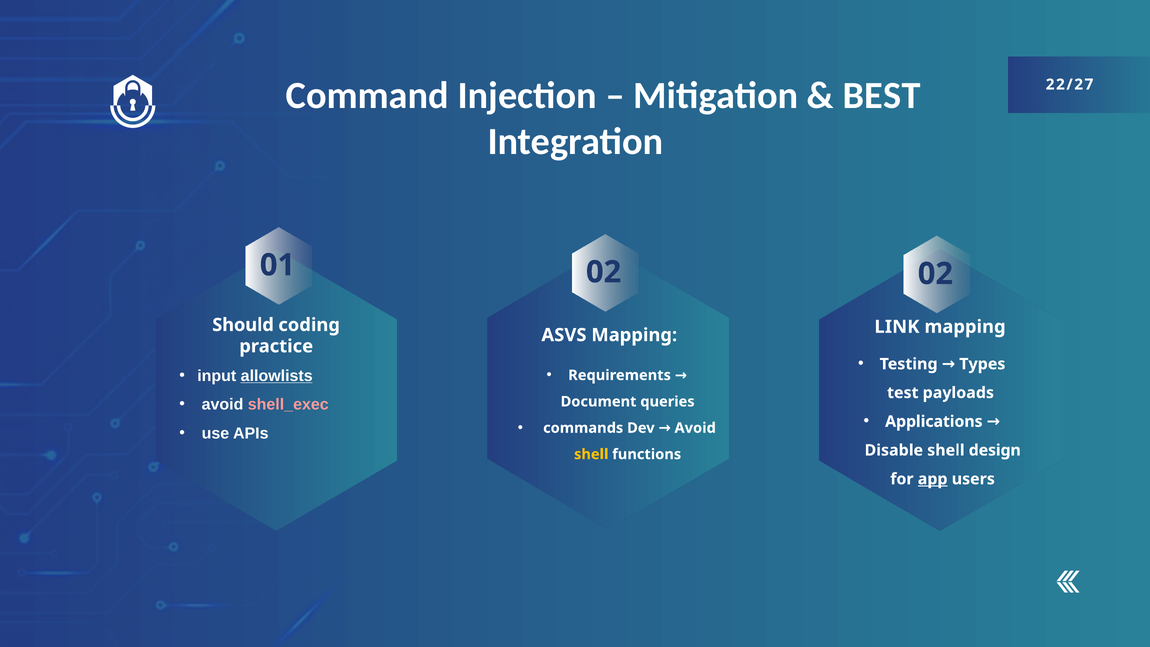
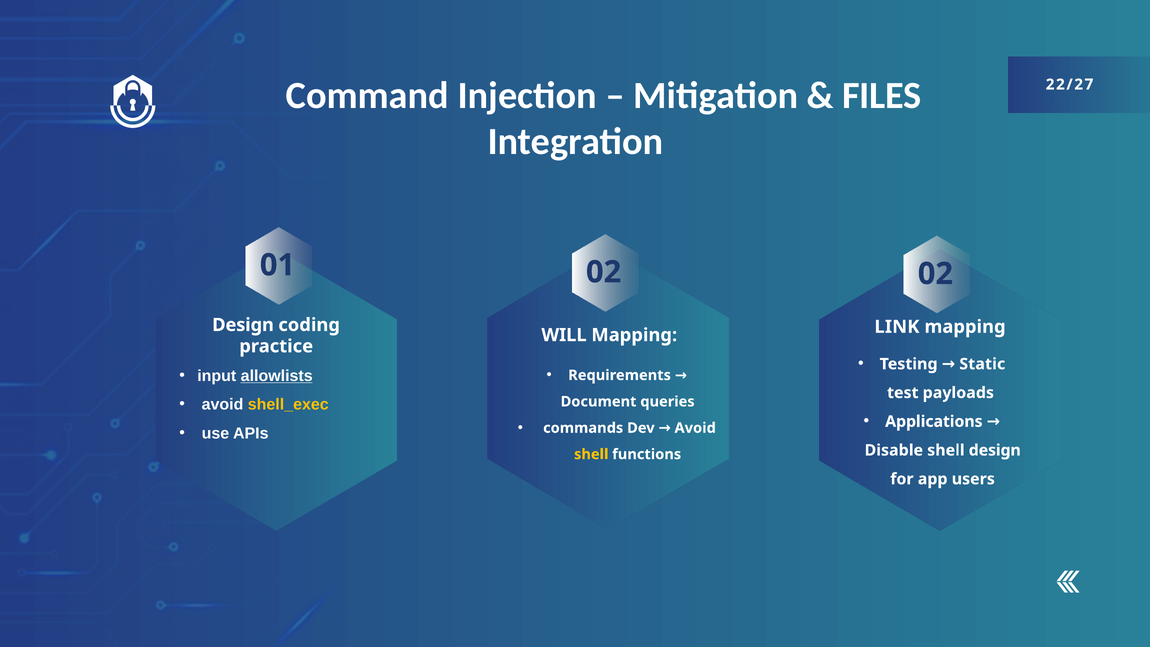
BEST: BEST -> FILES
Should at (243, 325): Should -> Design
ASVS: ASVS -> WILL
Types: Types -> Static
shell_exec colour: pink -> yellow
app underline: present -> none
